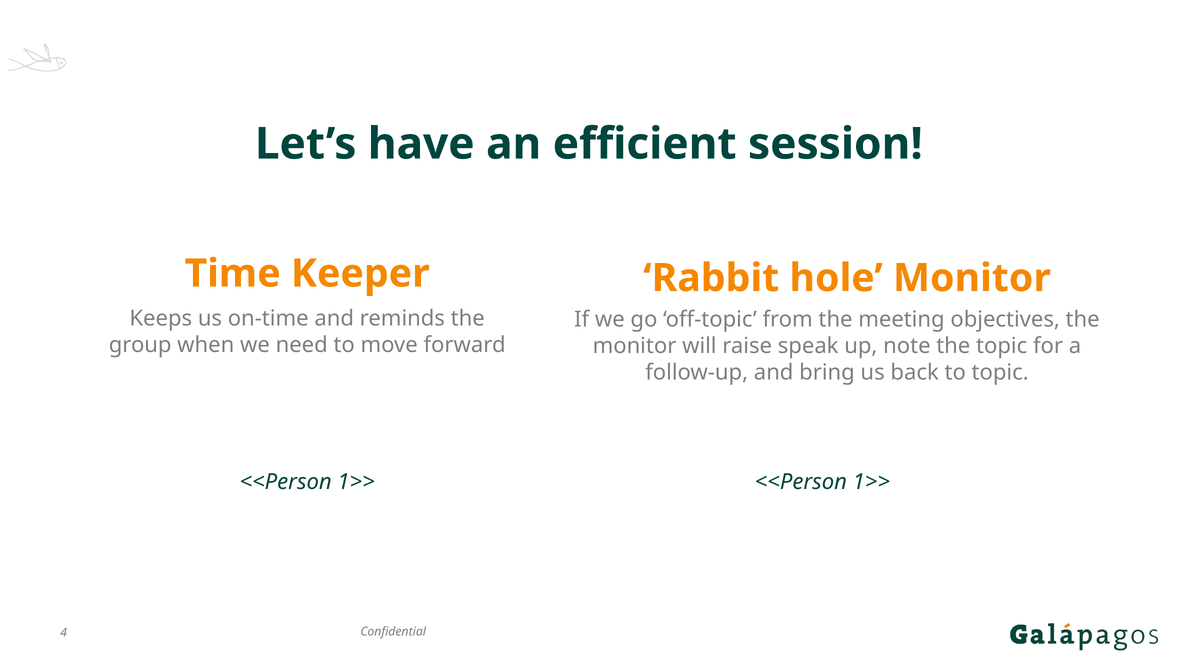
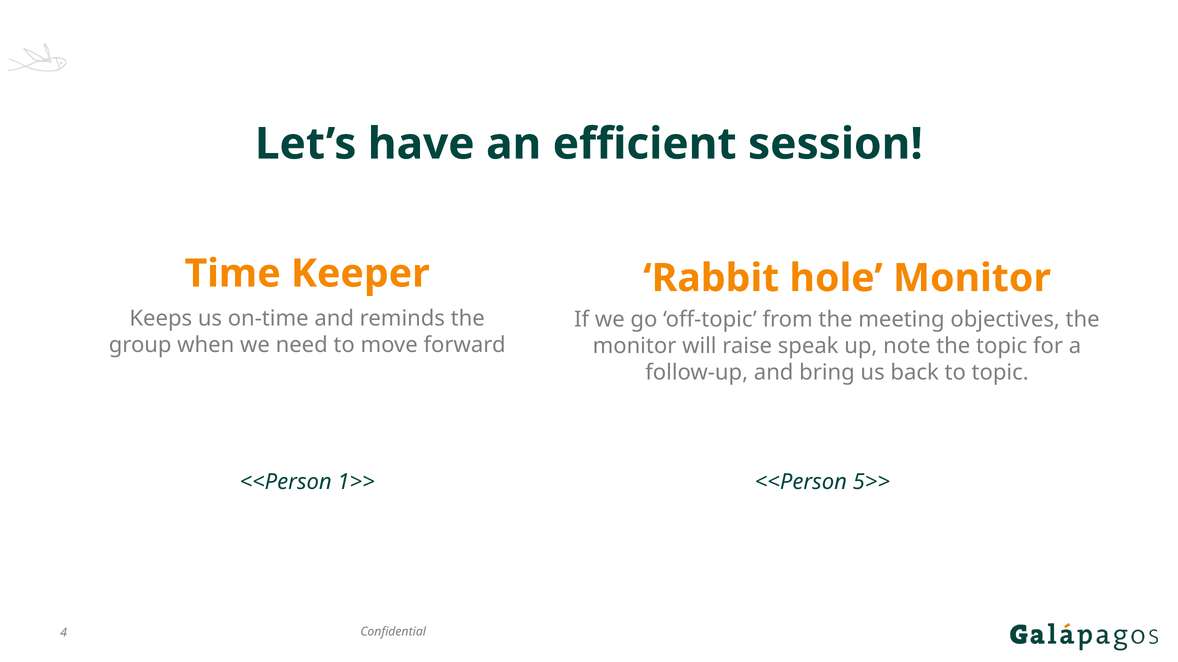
1>> <<Person 1>>: 1>> -> 5>>
